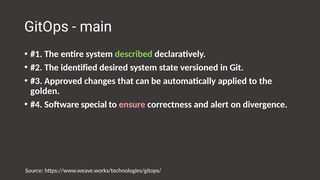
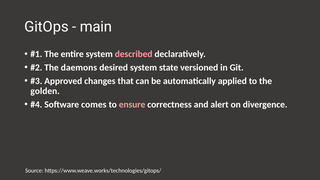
described colour: light green -> pink
identified: identified -> daemons
special: special -> comes
